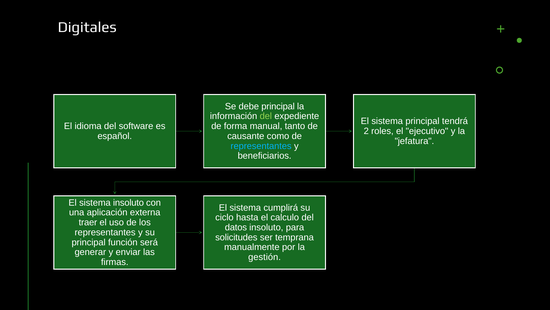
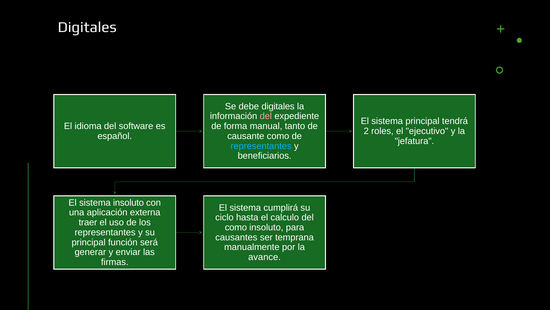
debe principal: principal -> digitales
del at (266, 116) colour: light green -> pink
datos at (236, 227): datos -> como
solicitudes: solicitudes -> causantes
gestión: gestión -> avance
